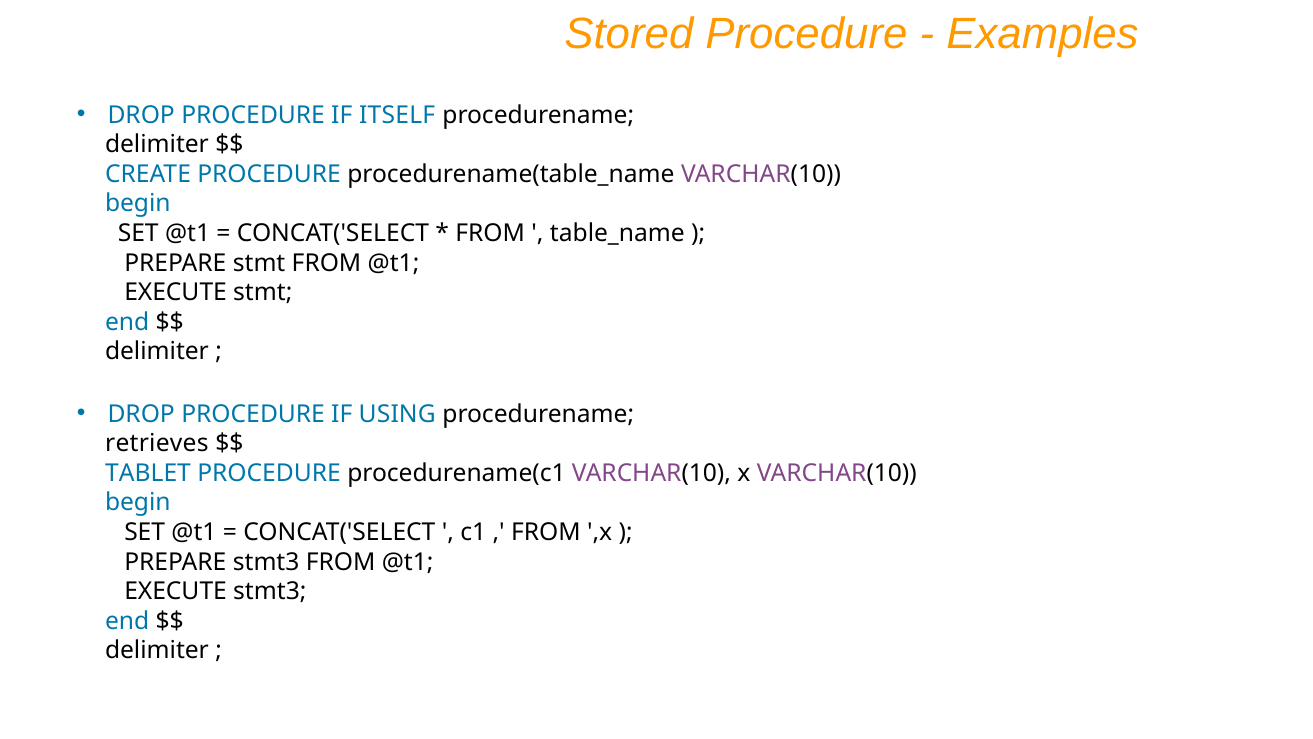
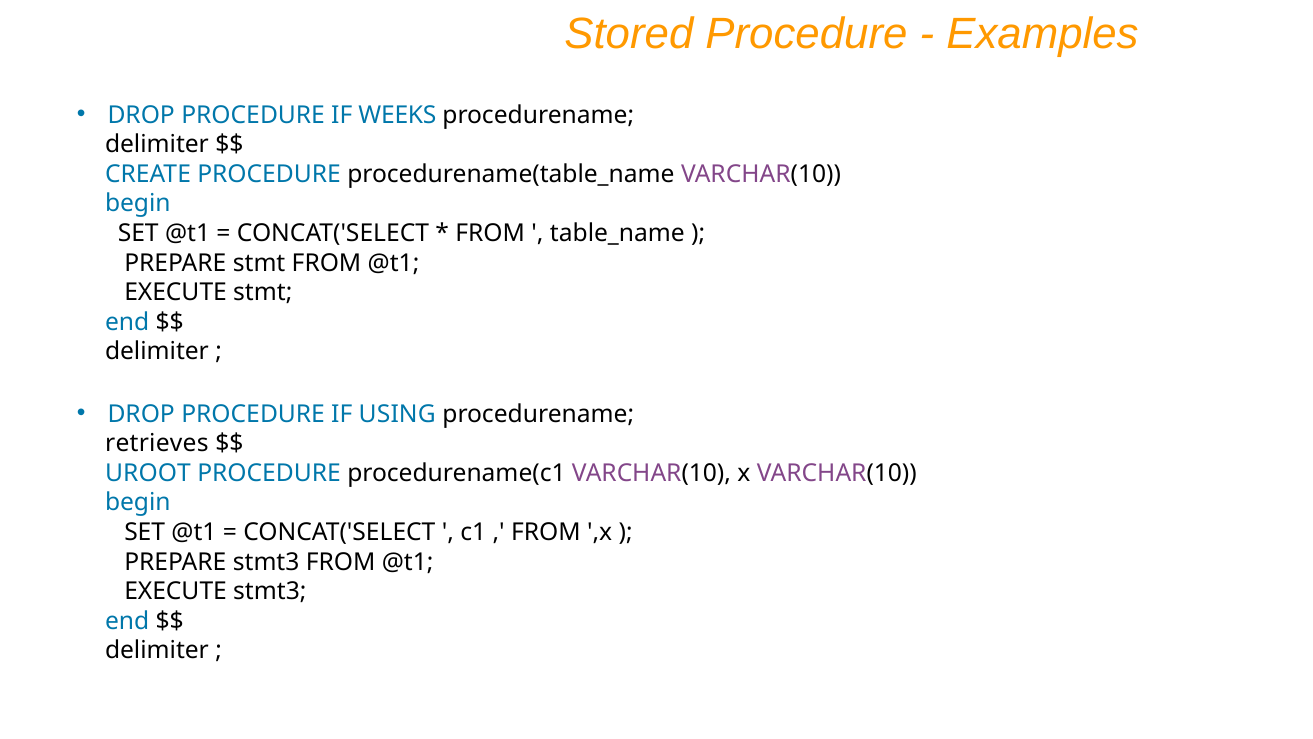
ITSELF: ITSELF -> WEEKS
TABLET: TABLET -> UROOT
